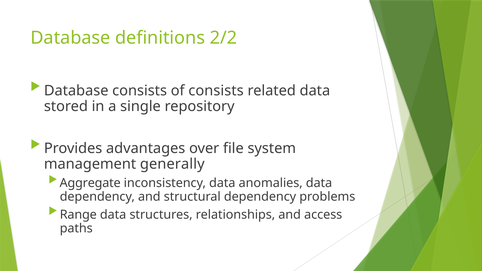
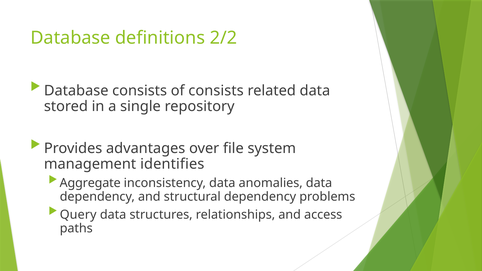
generally: generally -> identifies
Range: Range -> Query
